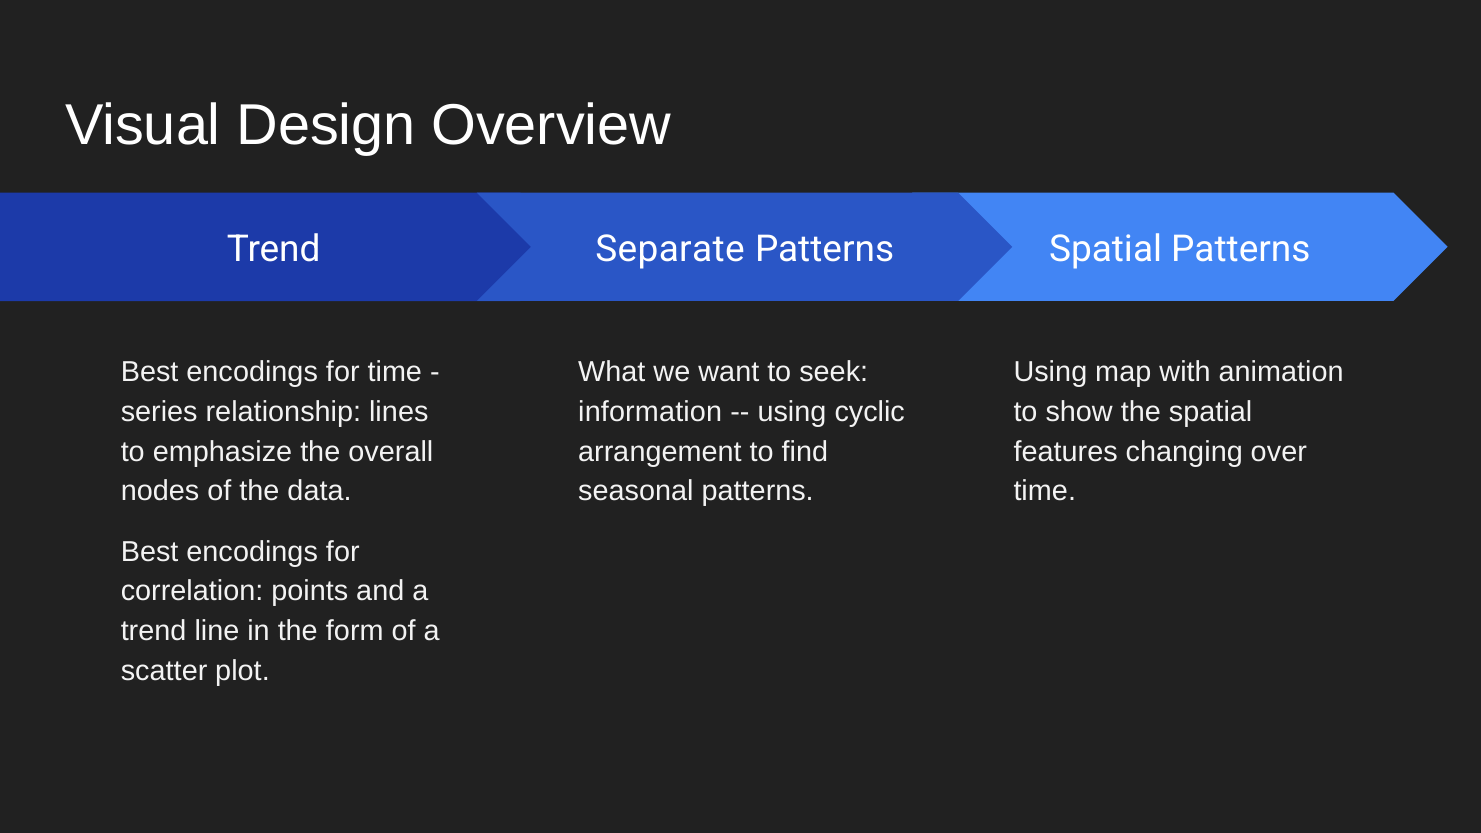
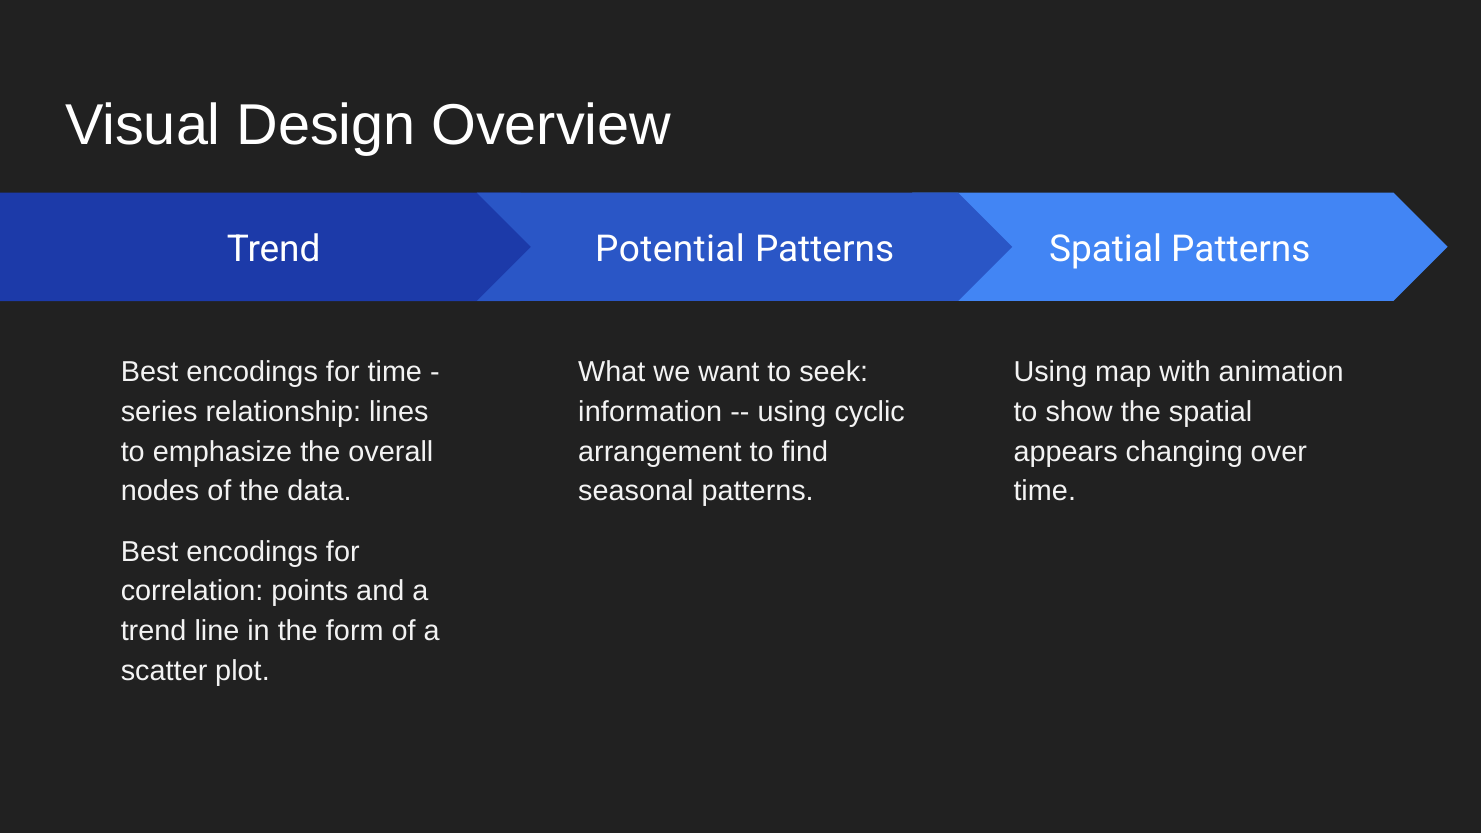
Separate: Separate -> Potential
features: features -> appears
